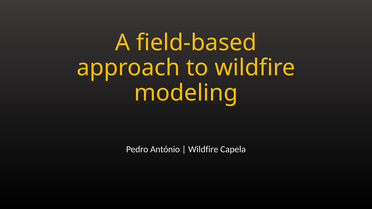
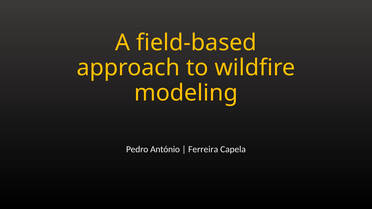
Wildfire at (203, 150): Wildfire -> Ferreira
